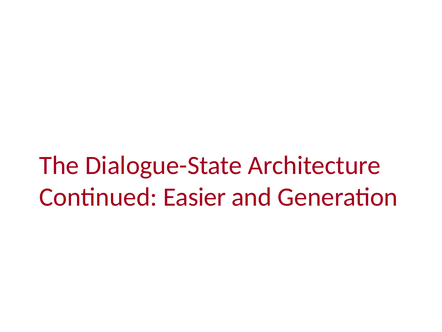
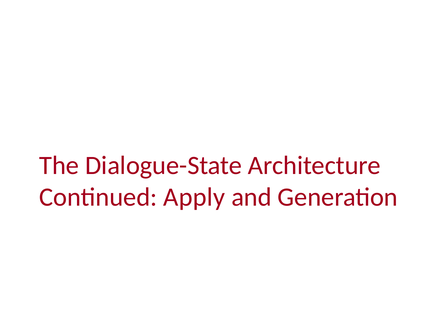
Easier: Easier -> Apply
